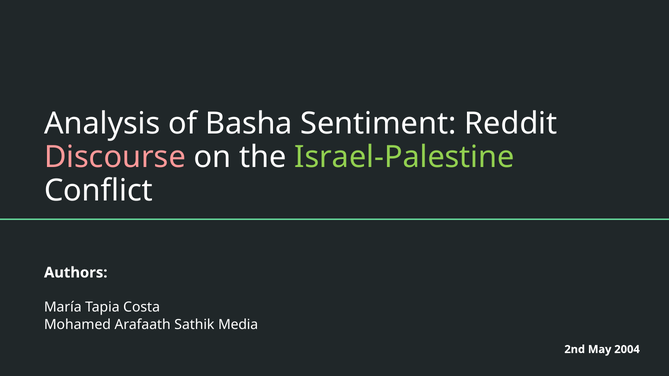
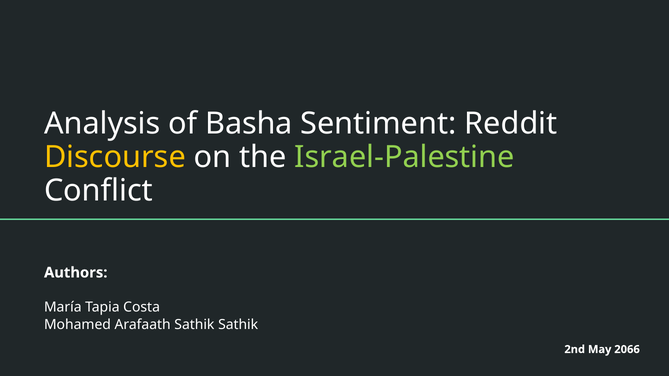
Discourse colour: pink -> yellow
Sathik Media: Media -> Sathik
2004: 2004 -> 2066
